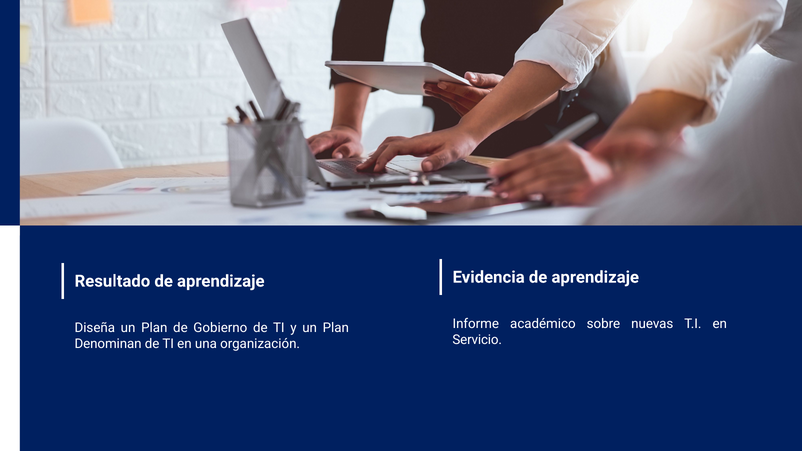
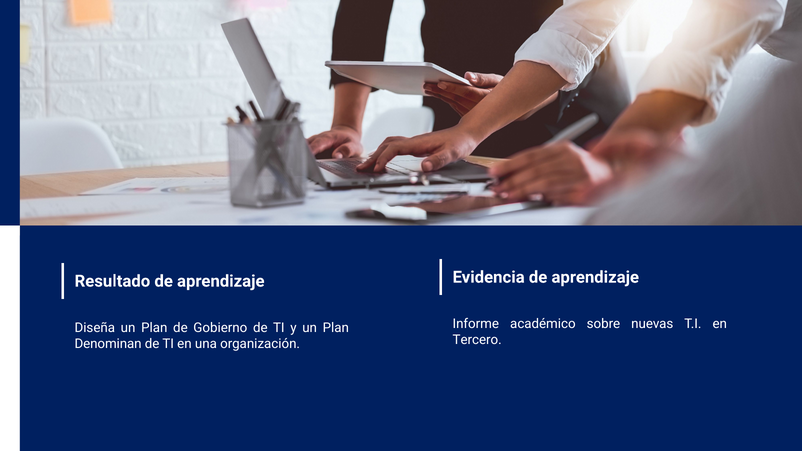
Servicio: Servicio -> Tercero
